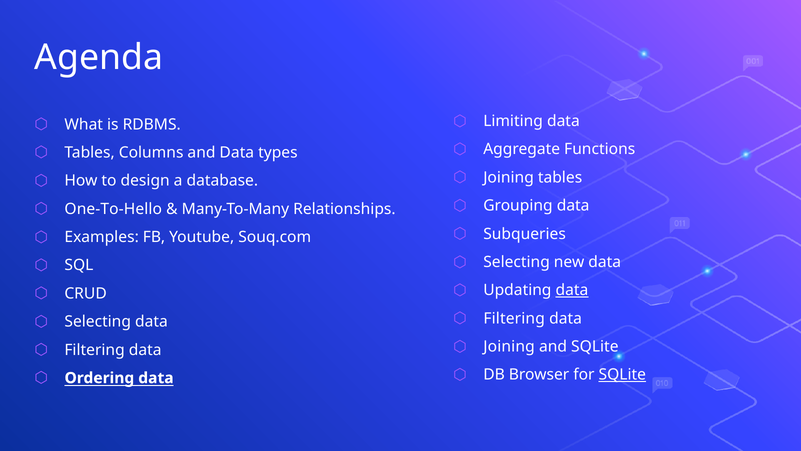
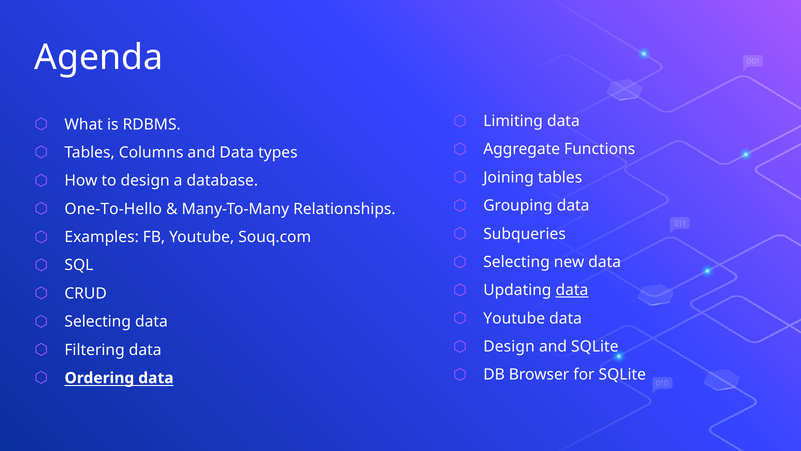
Filtering at (514, 318): Filtering -> Youtube
Joining at (509, 346): Joining -> Design
SQLite at (622, 374) underline: present -> none
